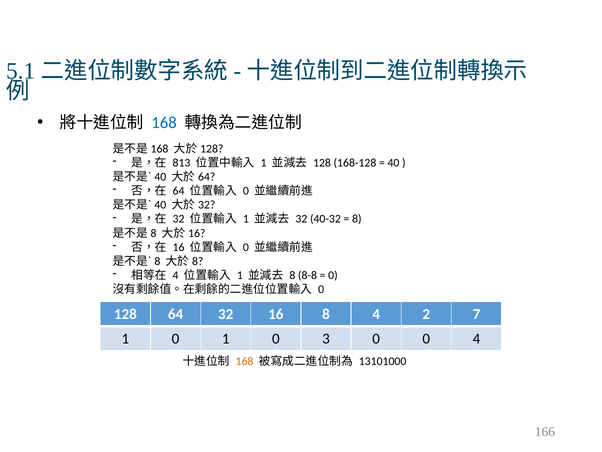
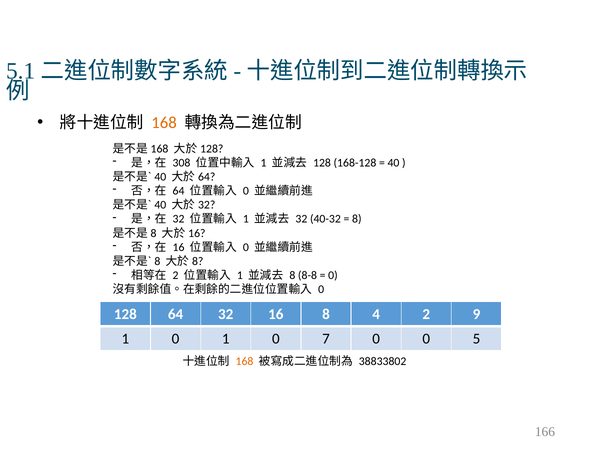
168 at (164, 122) colour: blue -> orange
813: 813 -> 308
4 at (176, 275): 4 -> 2
7: 7 -> 9
3: 3 -> 7
0 4: 4 -> 5
13101000: 13101000 -> 38833802
